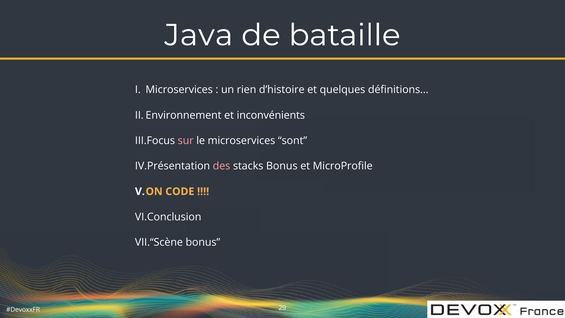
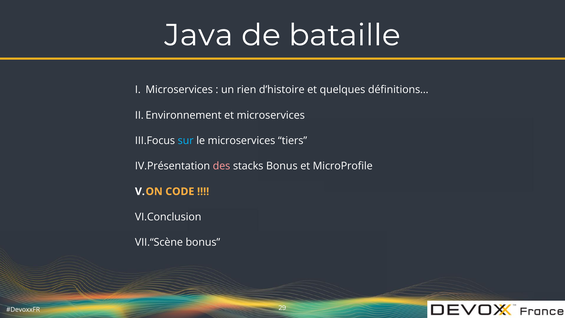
et inconvénients: inconvénients -> microservices
sur colour: pink -> light blue
sont: sont -> tiers
